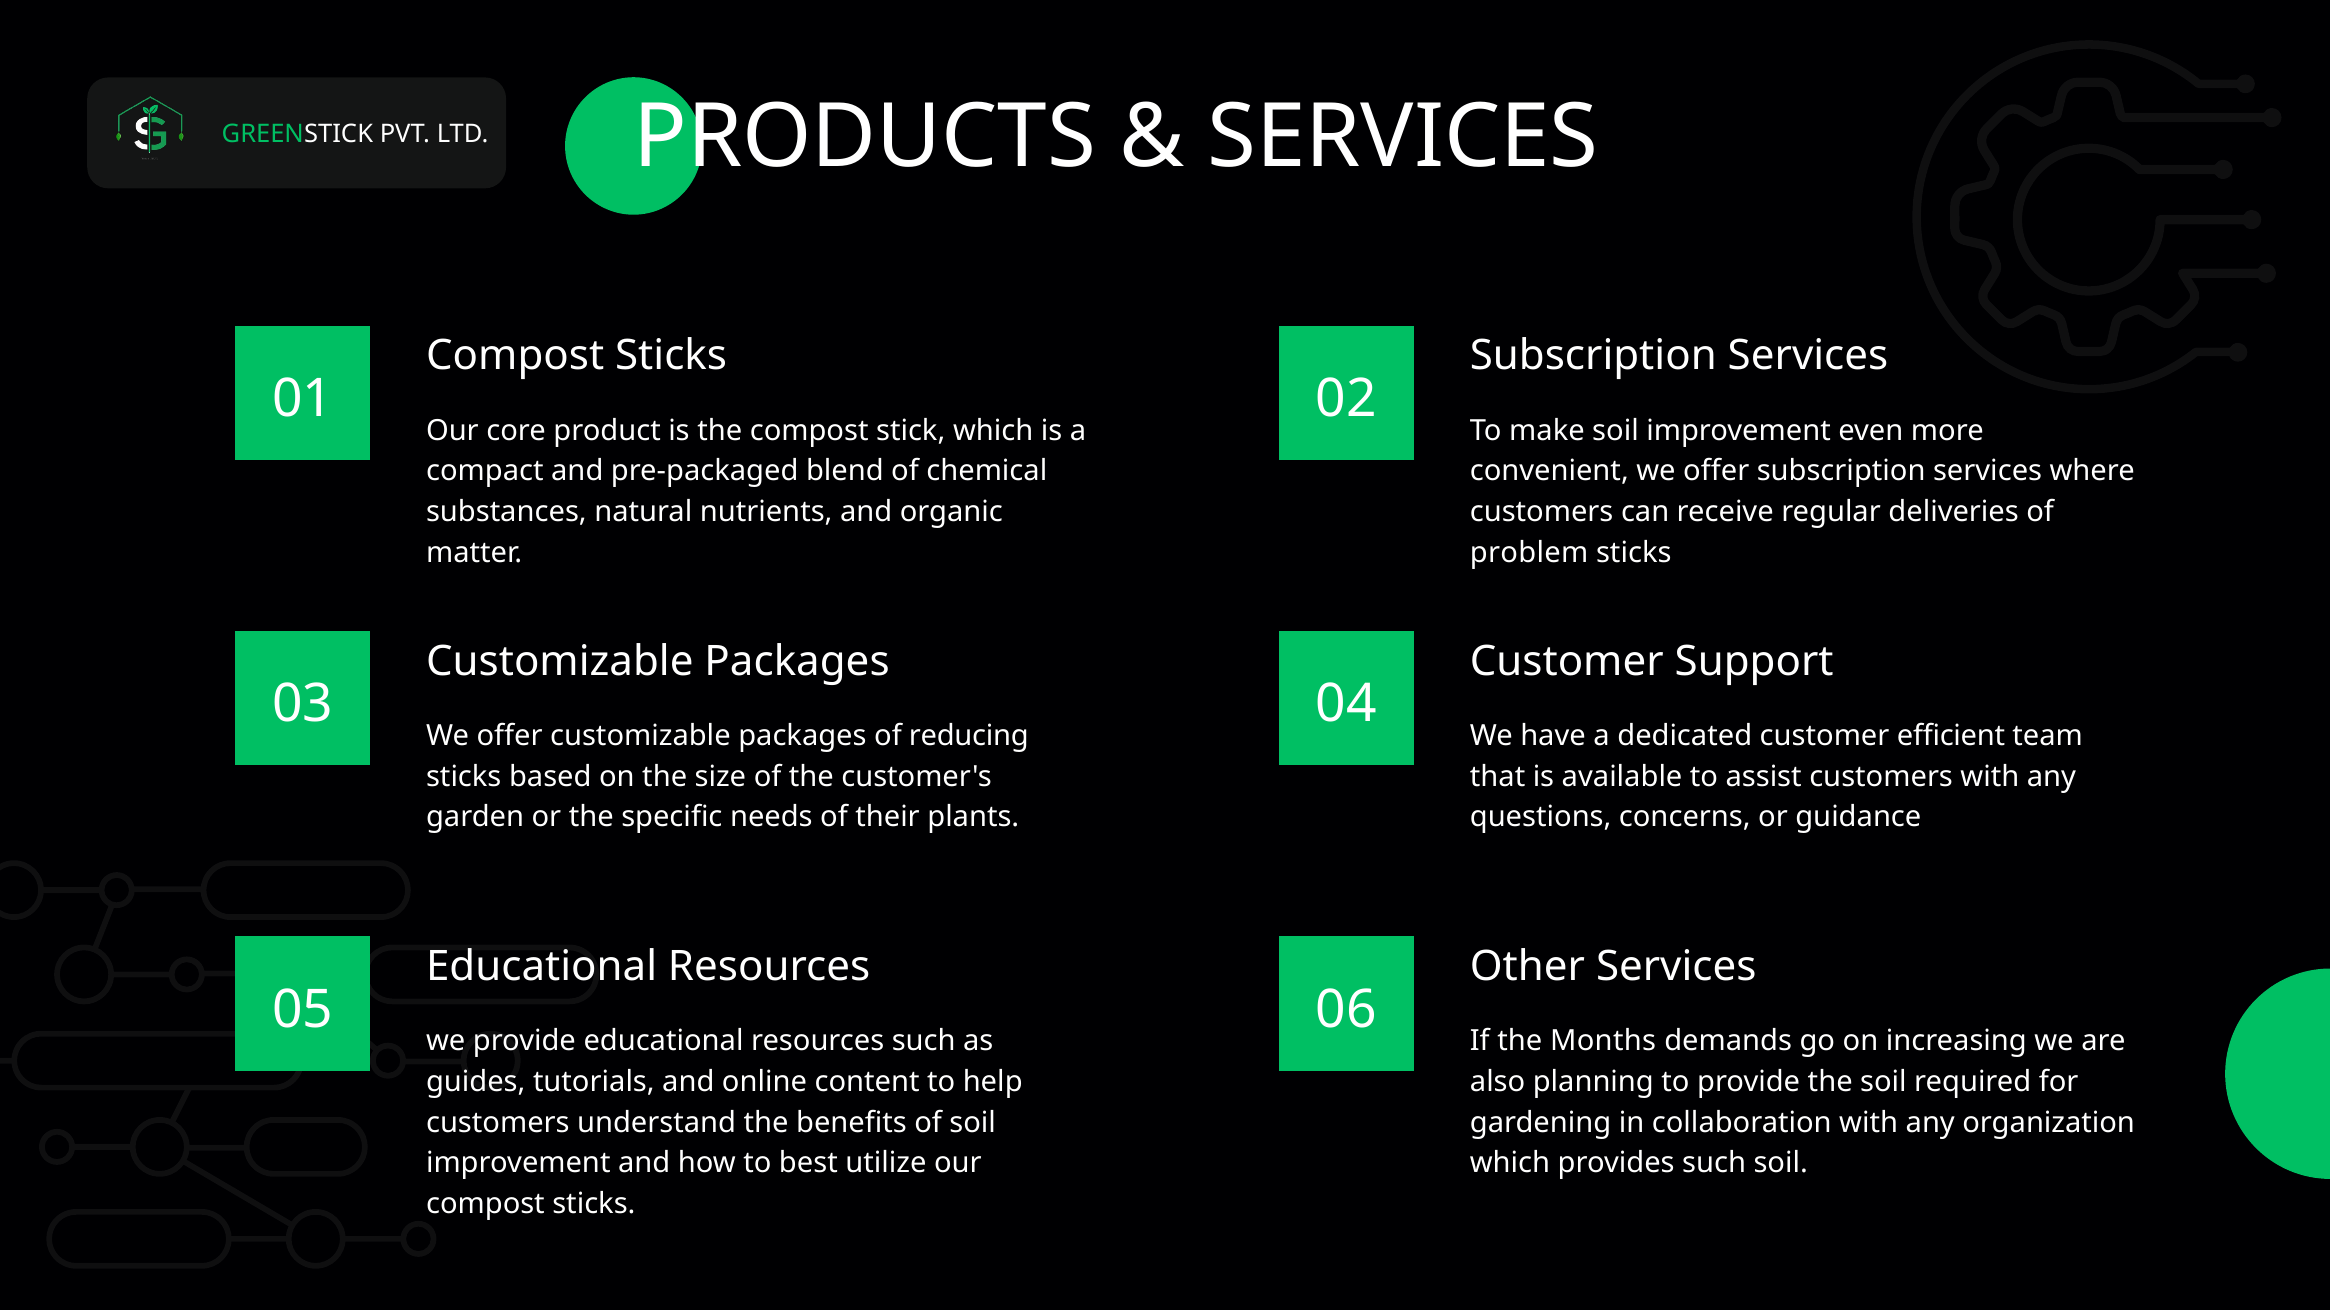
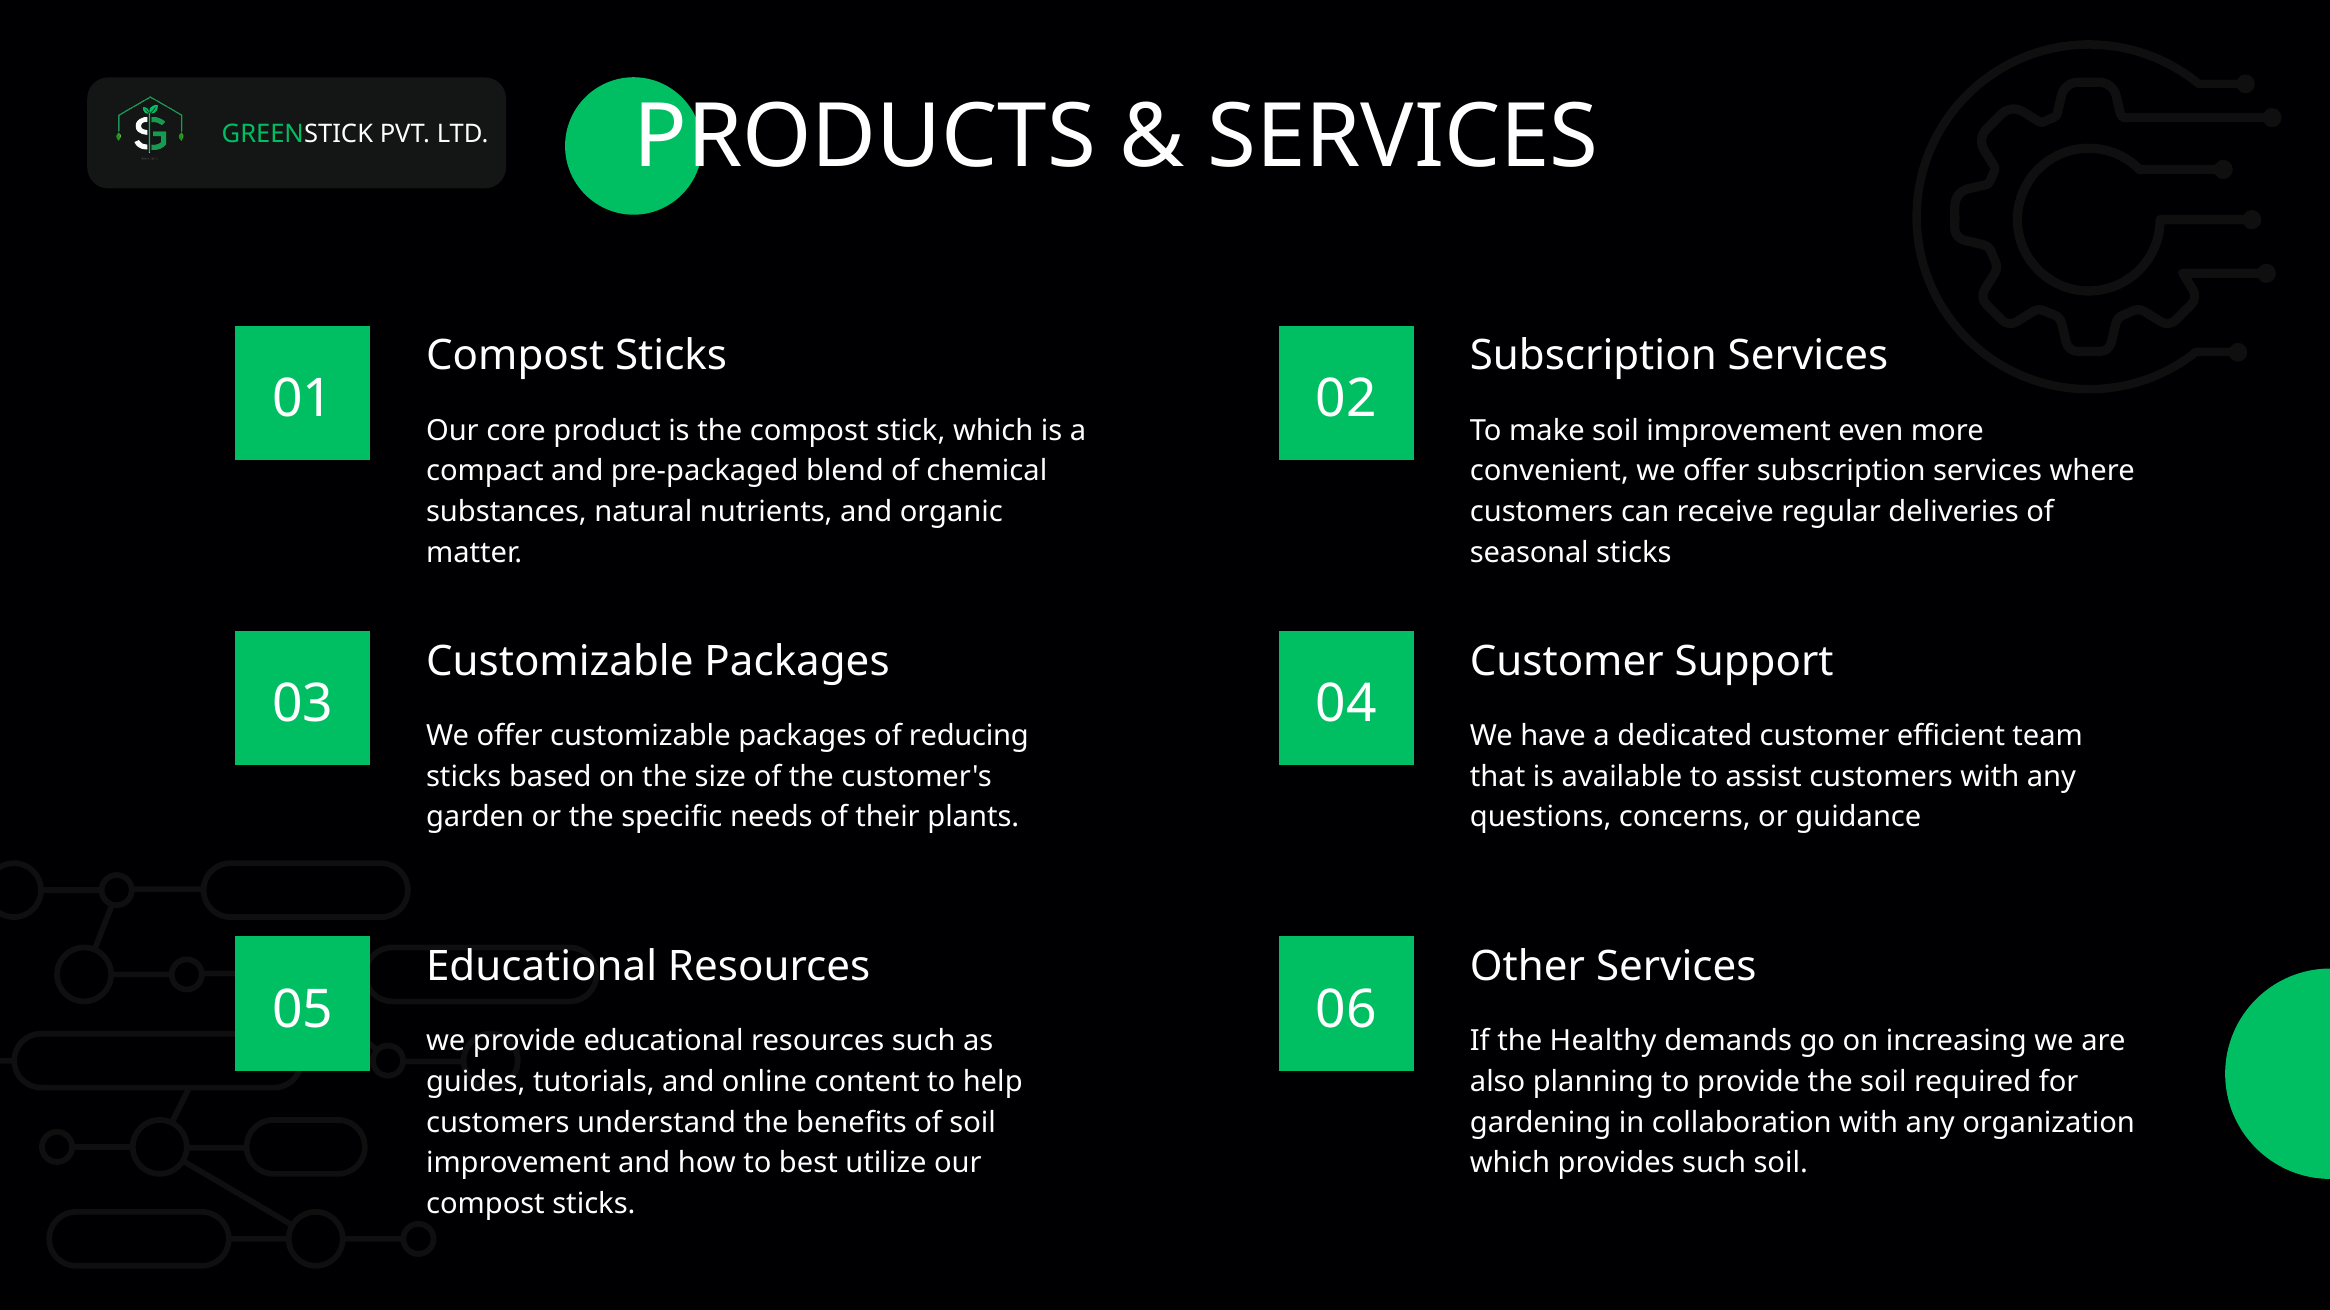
problem: problem -> seasonal
Months: Months -> Healthy
